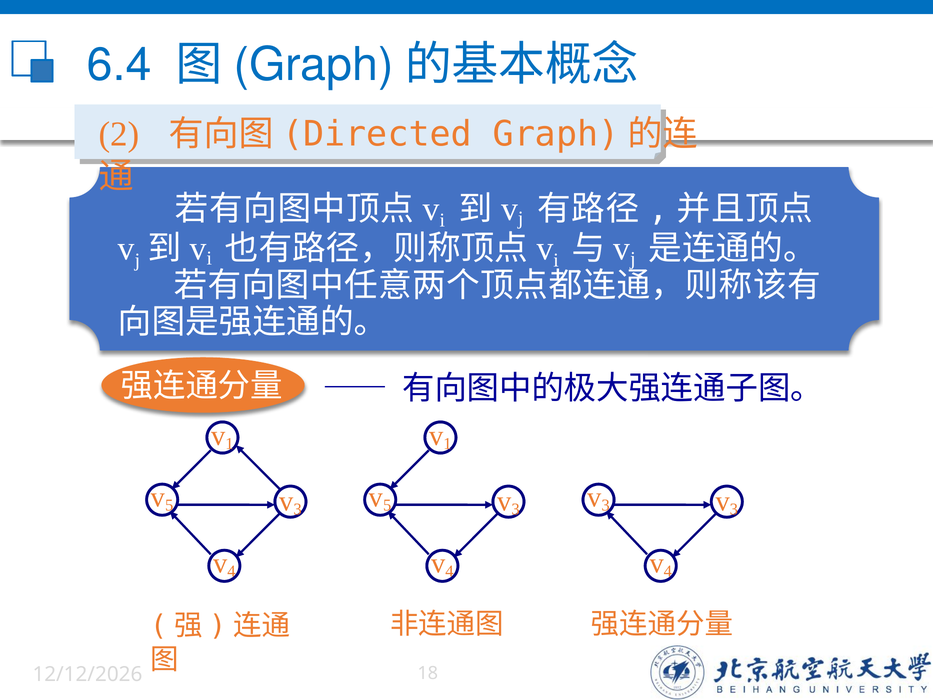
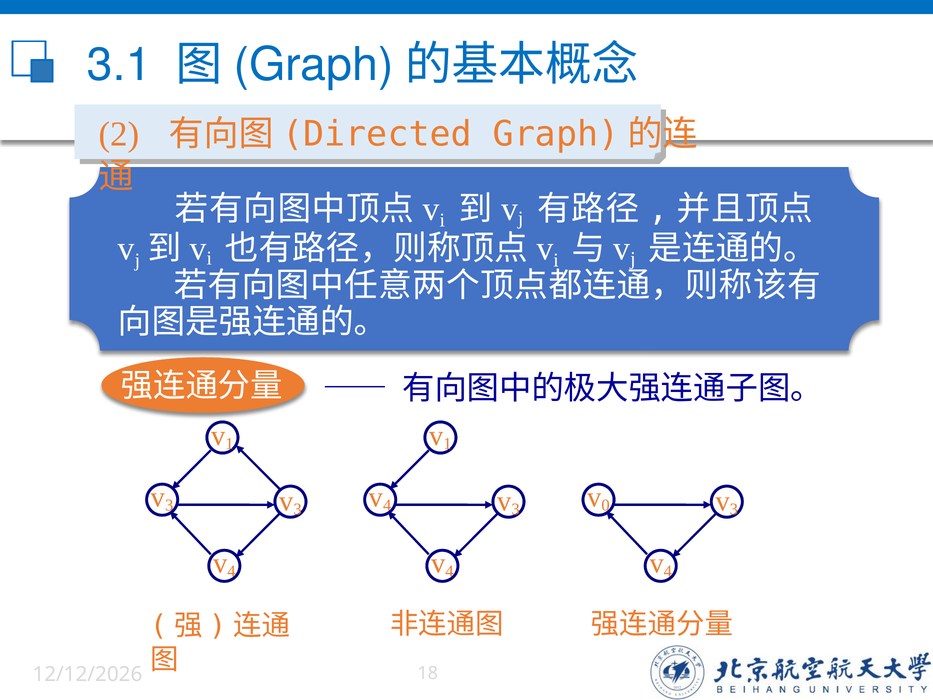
6.4: 6.4 -> 3.1
5 at (169, 505): 5 -> 3
5 at (387, 505): 5 -> 4
3 at (606, 505): 3 -> 0
